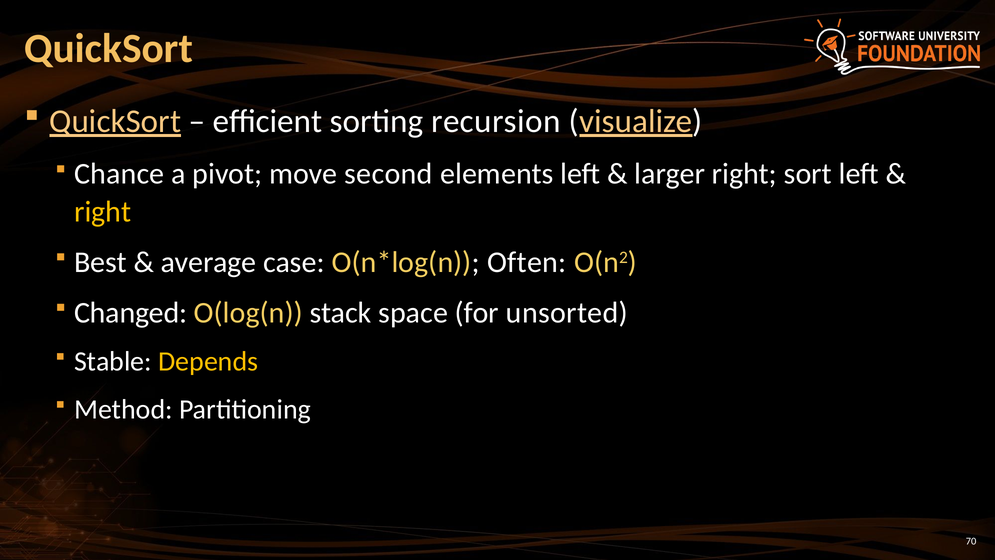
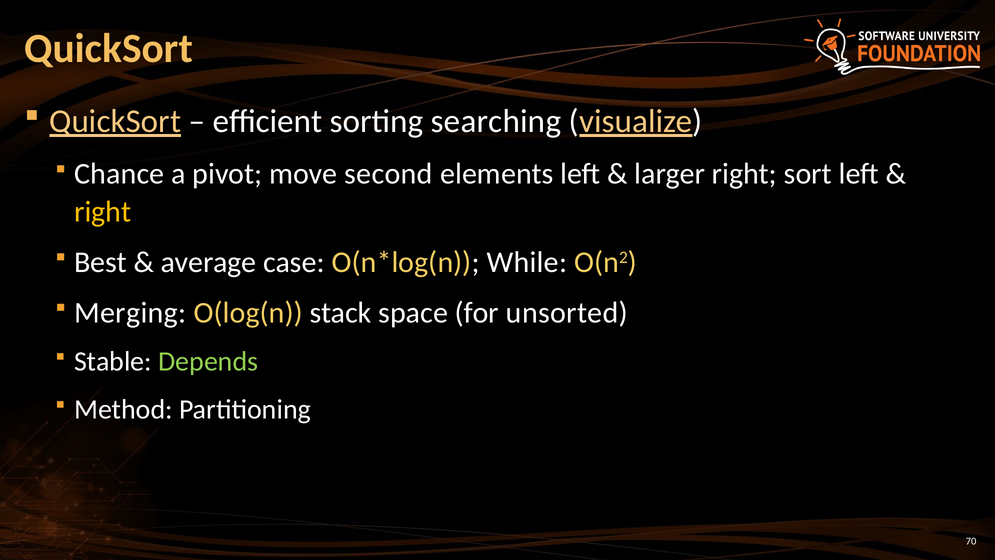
recursion: recursion -> searching
Often: Often -> While
Changed: Changed -> Merging
Depends colour: yellow -> light green
